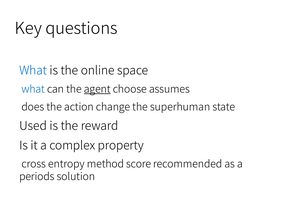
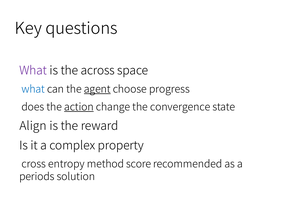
What at (33, 70) colour: blue -> purple
online: online -> across
assumes: assumes -> progress
action underline: none -> present
superhuman: superhuman -> convergence
Used: Used -> Align
